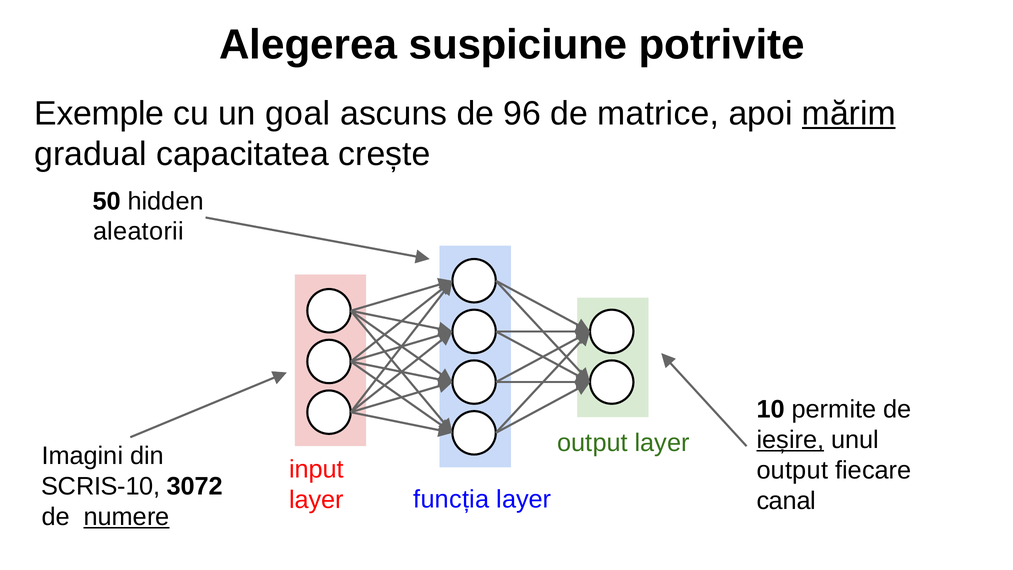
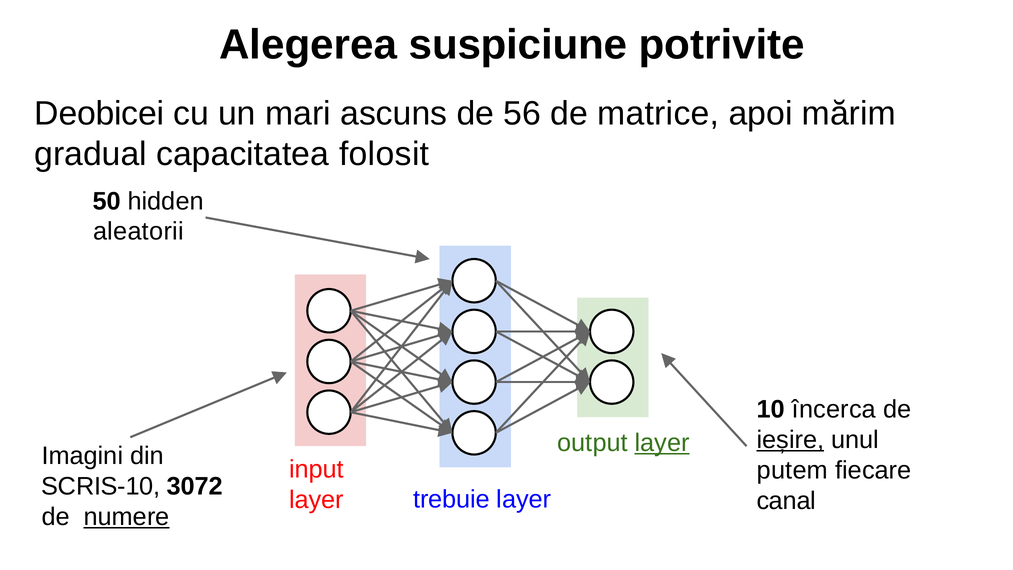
Exemple: Exemple -> Deobicei
goal: goal -> mari
96: 96 -> 56
mărim underline: present -> none
crește: crește -> folosit
permite: permite -> încerca
layer at (662, 443) underline: none -> present
output at (792, 470): output -> putem
funcția: funcția -> trebuie
